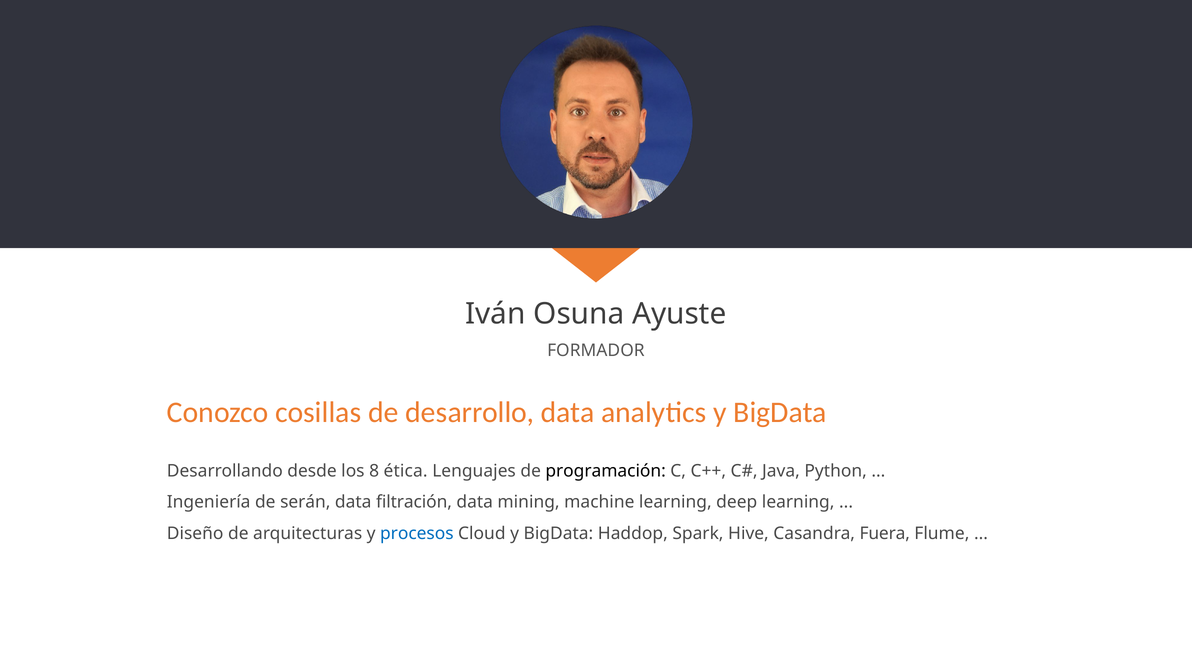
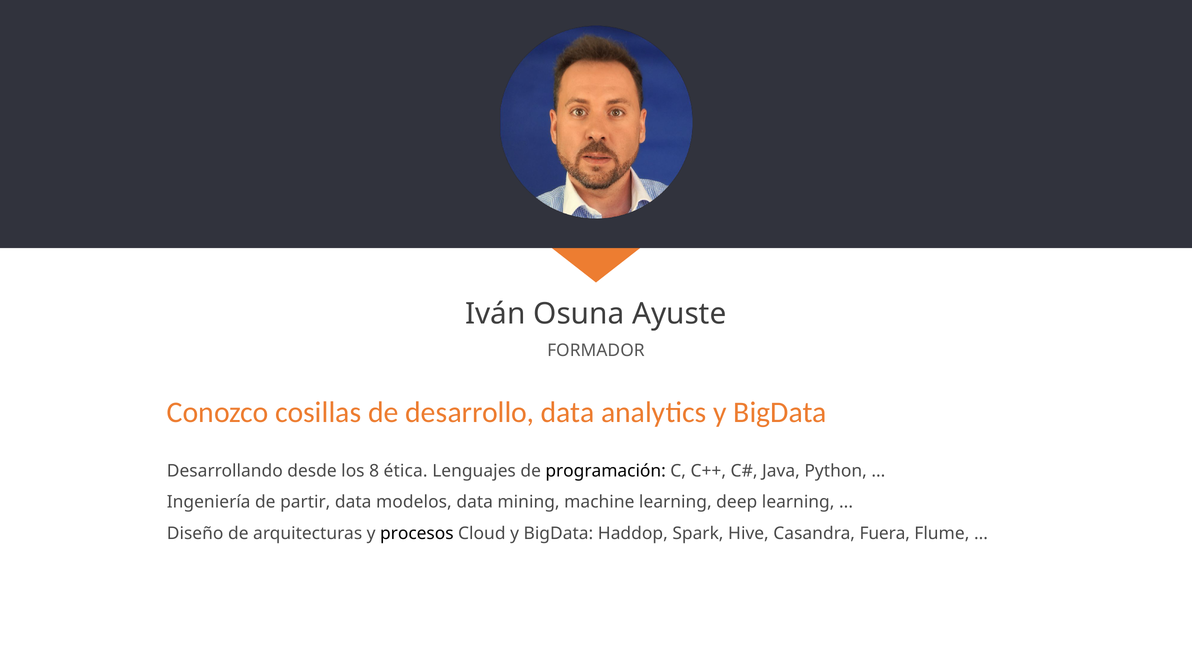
serán: serán -> partir
filtración: filtración -> modelos
procesos colour: blue -> black
